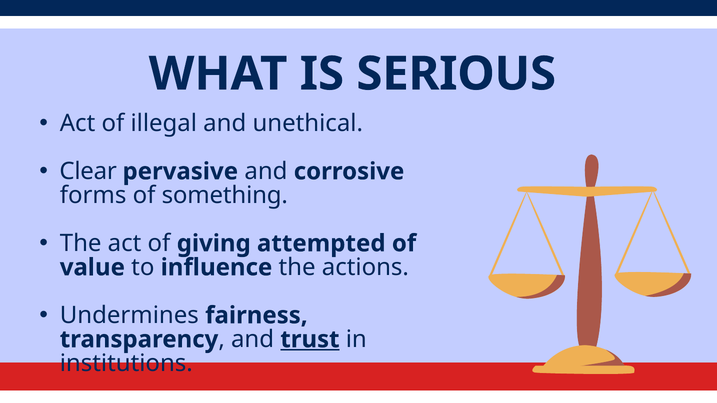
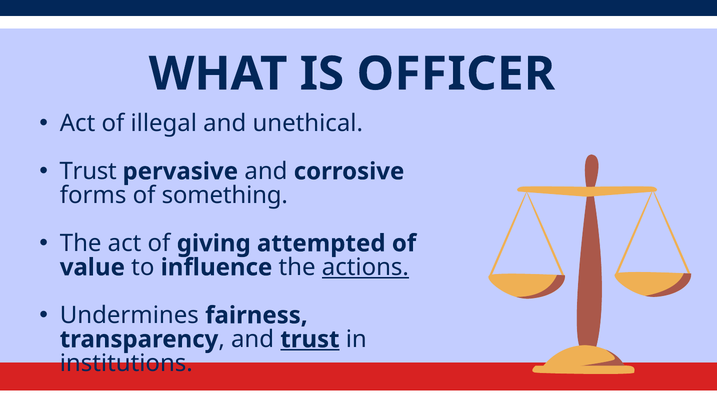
SERIOUS: SERIOUS -> OFFICER
Clear at (88, 172): Clear -> Trust
actions underline: none -> present
